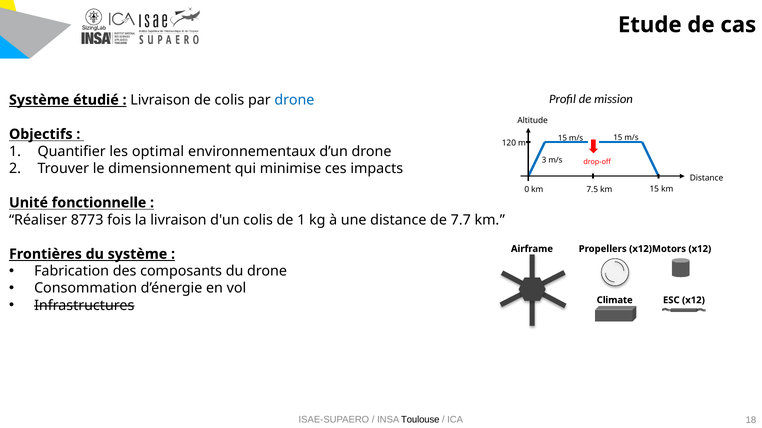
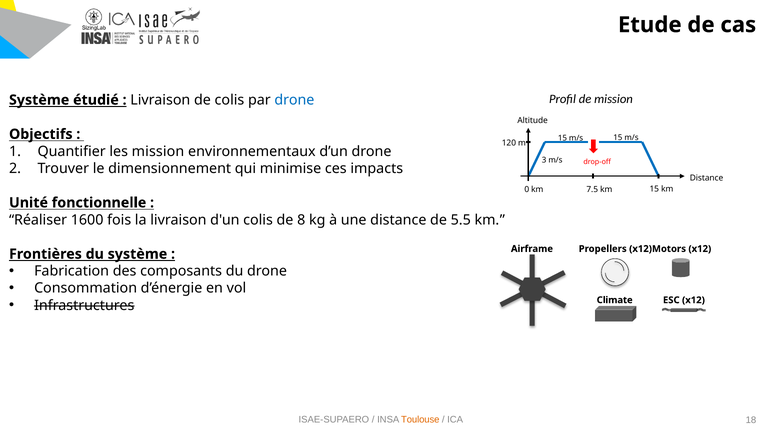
les optimal: optimal -> mission
8773: 8773 -> 1600
de 1: 1 -> 8
7.7: 7.7 -> 5.5
Toulouse colour: black -> orange
